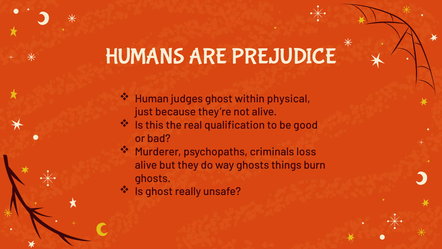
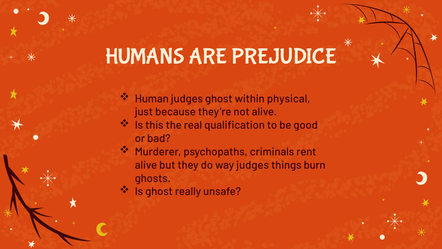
loss: loss -> rent
way ghosts: ghosts -> judges
